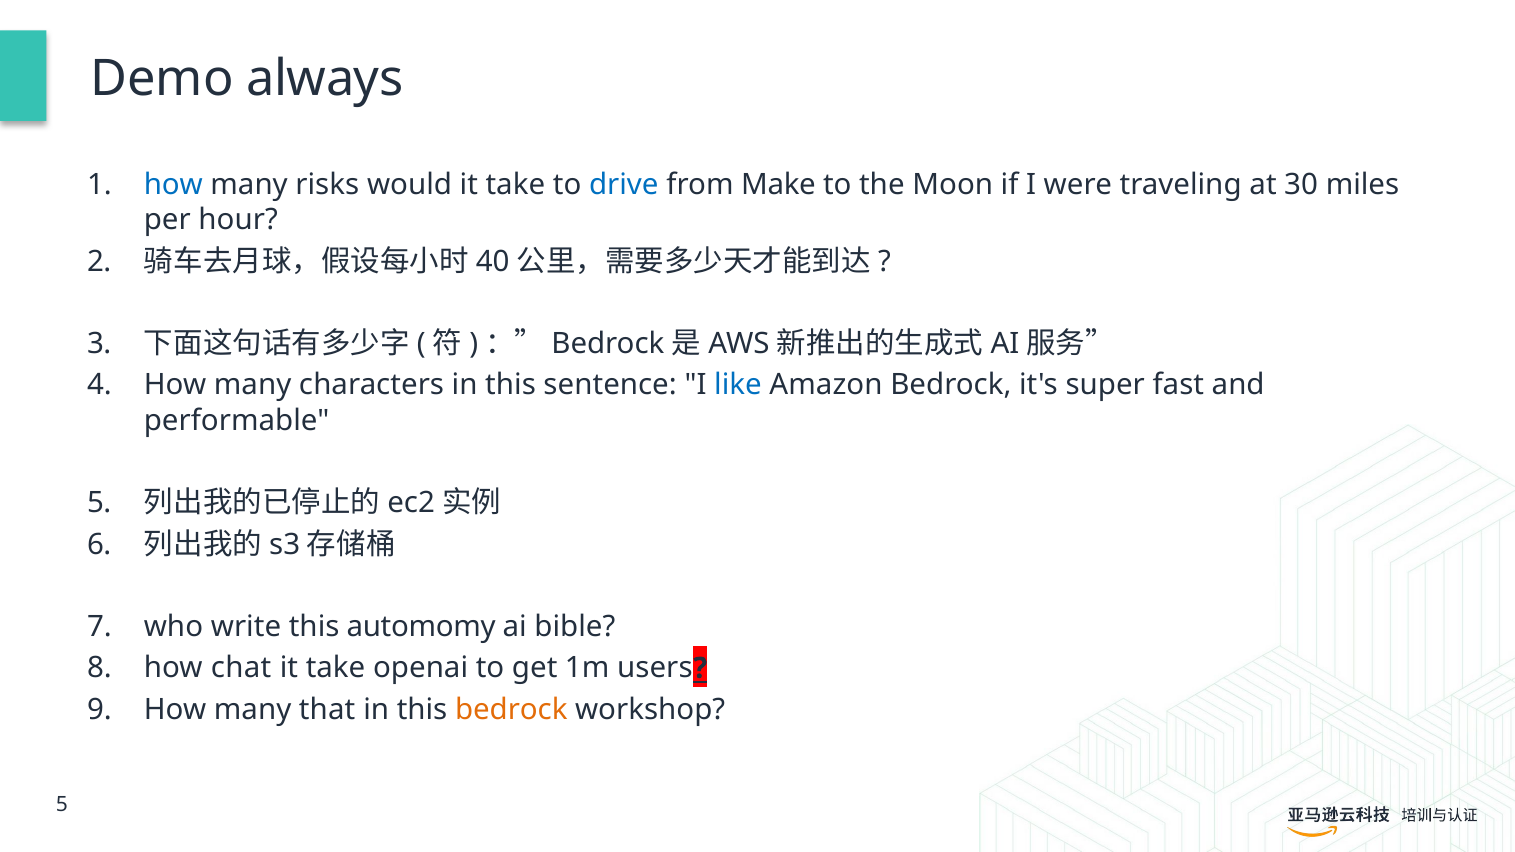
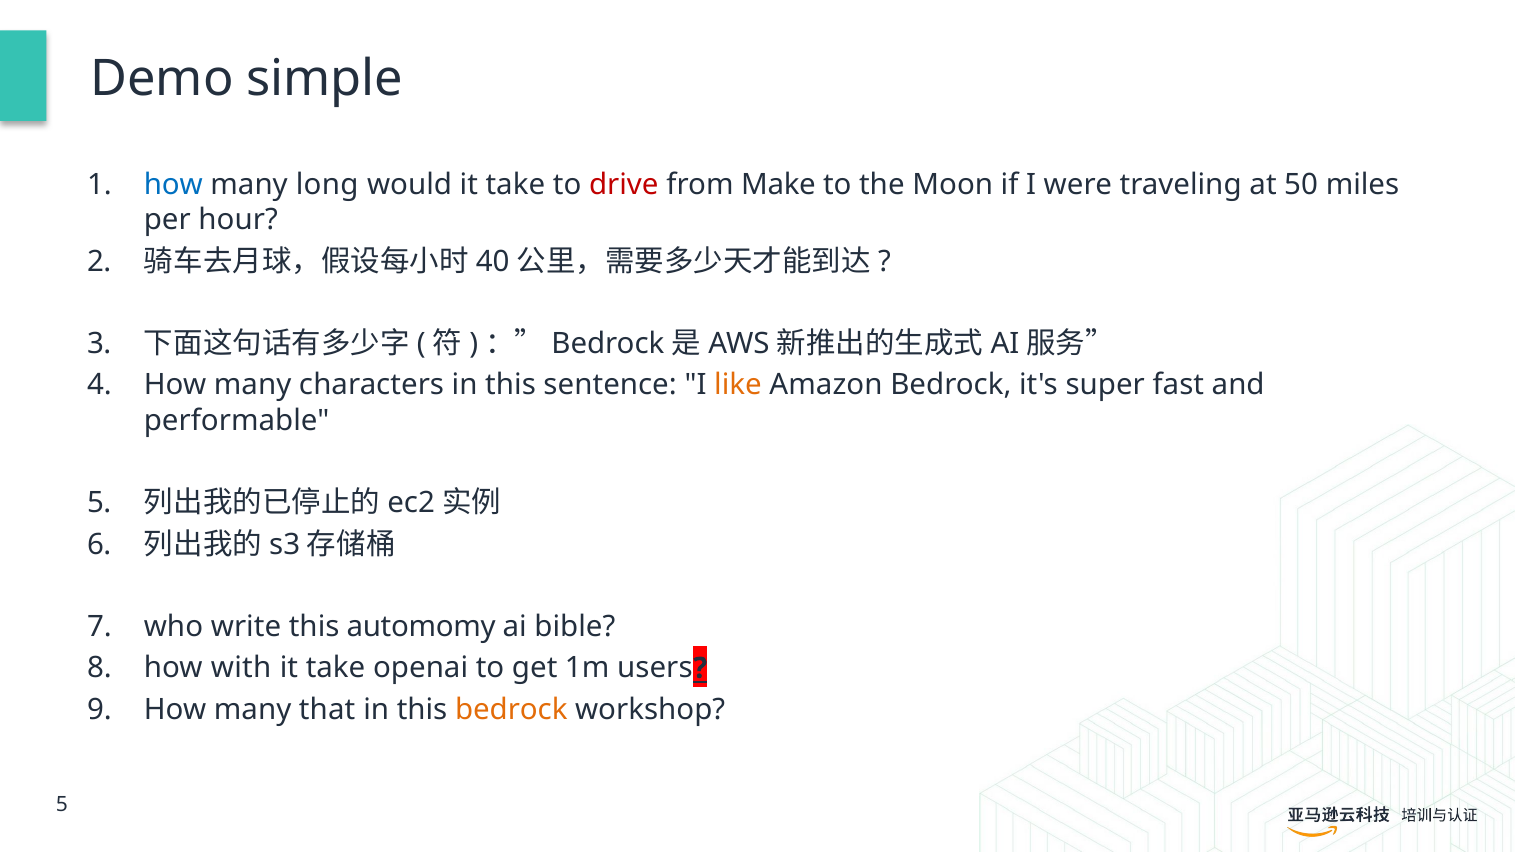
always: always -> simple
risks: risks -> long
drive colour: blue -> red
30: 30 -> 50
like colour: blue -> orange
chat: chat -> with
